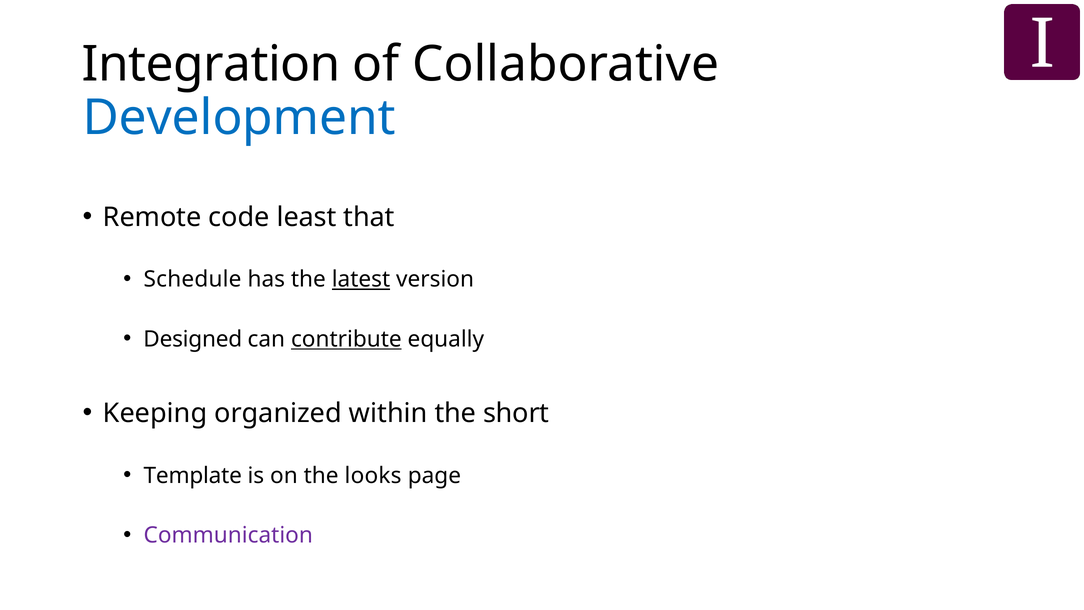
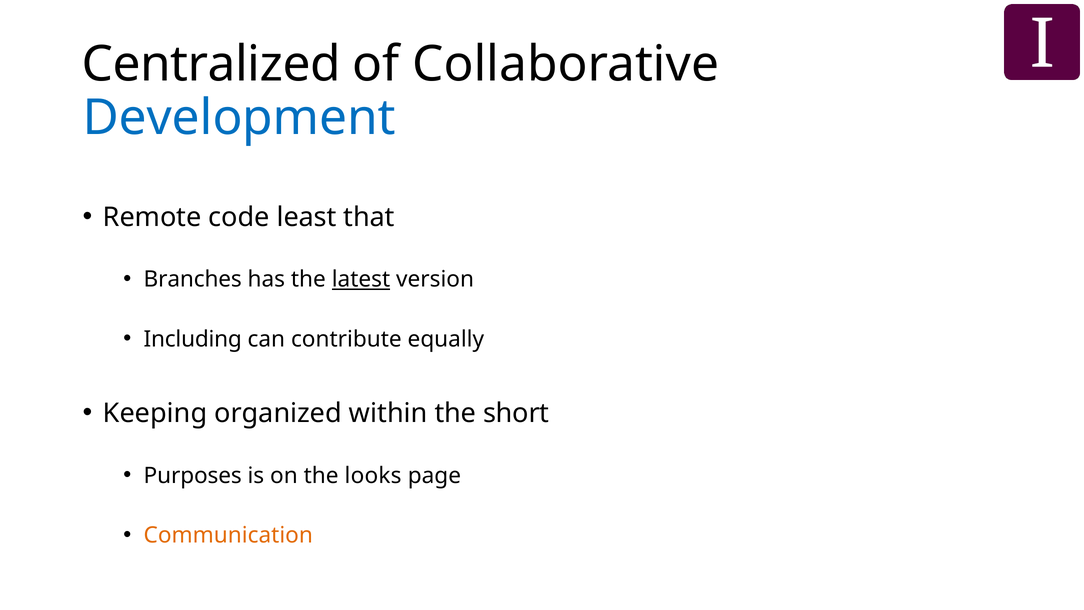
Integration: Integration -> Centralized
Schedule: Schedule -> Branches
Designed: Designed -> Including
contribute underline: present -> none
Template: Template -> Purposes
Communication colour: purple -> orange
